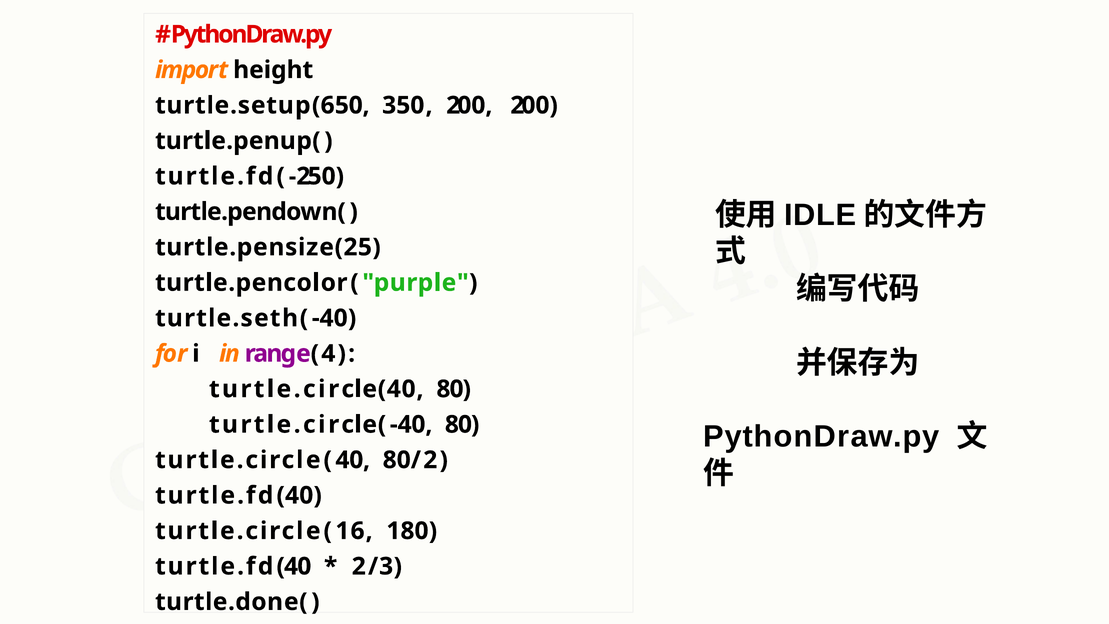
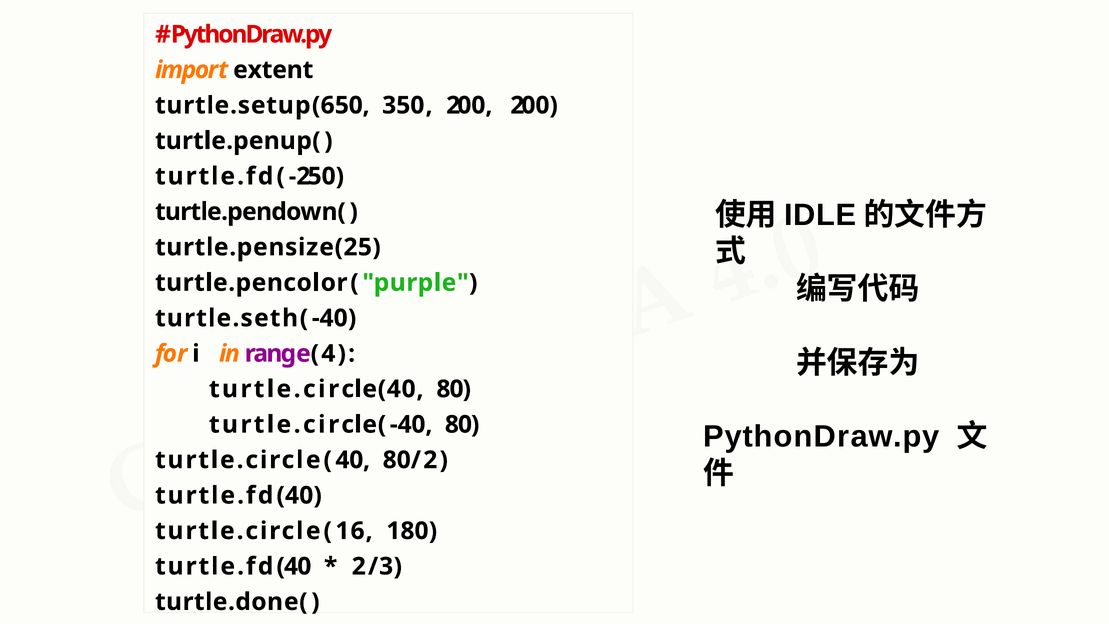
height: height -> extent
